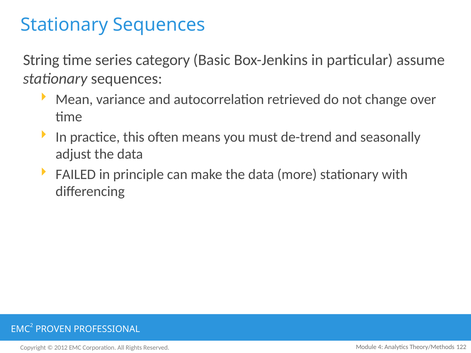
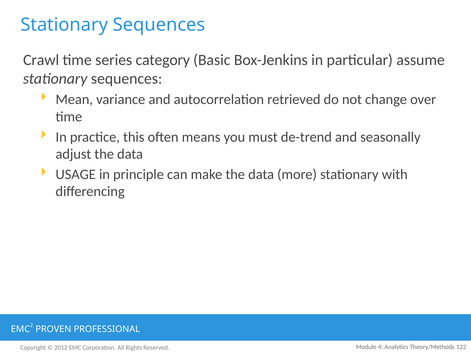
String: String -> Crawl
FAILED: FAILED -> USAGE
